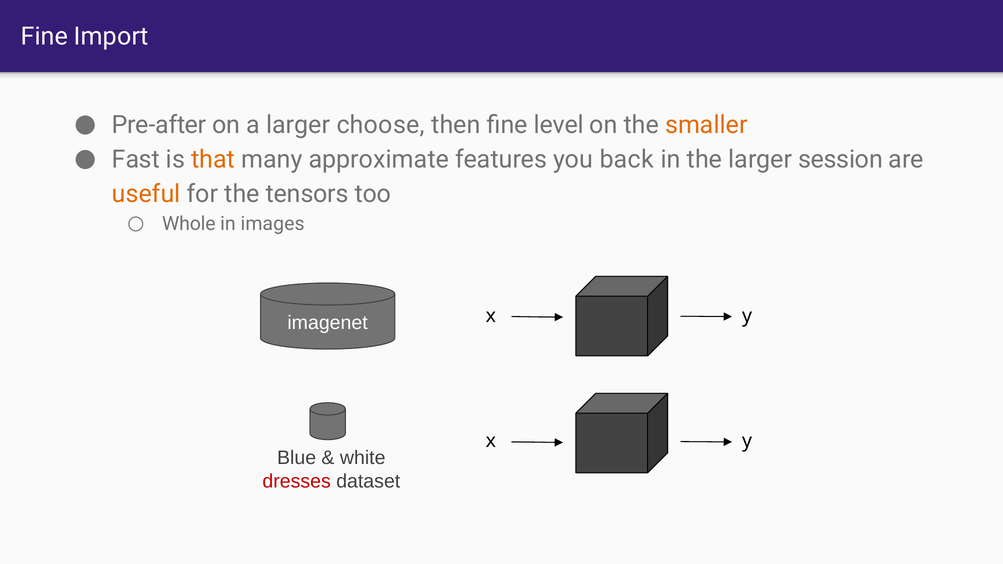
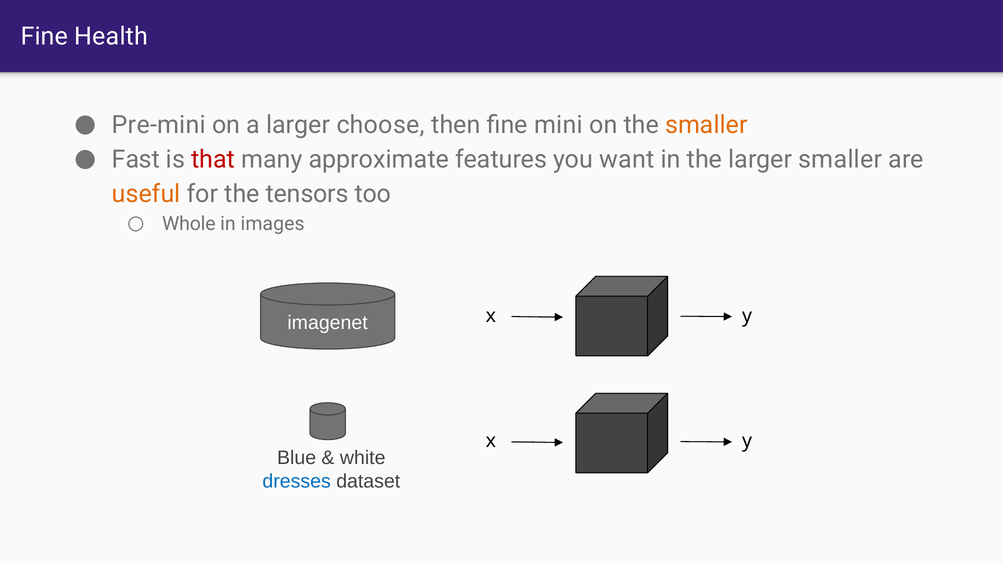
Import: Import -> Health
Pre-after: Pre-after -> Pre-mini
level: level -> mini
that colour: orange -> red
back: back -> want
larger session: session -> smaller
dresses colour: red -> blue
